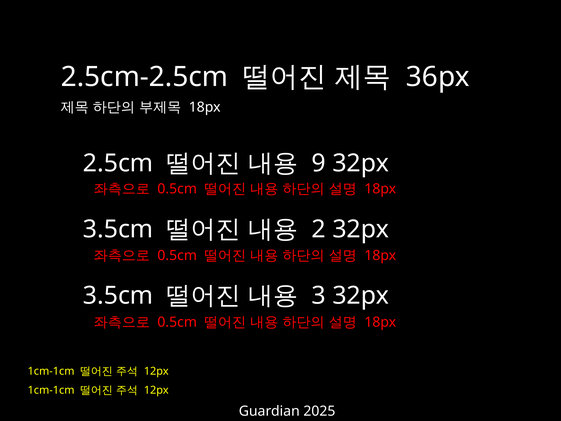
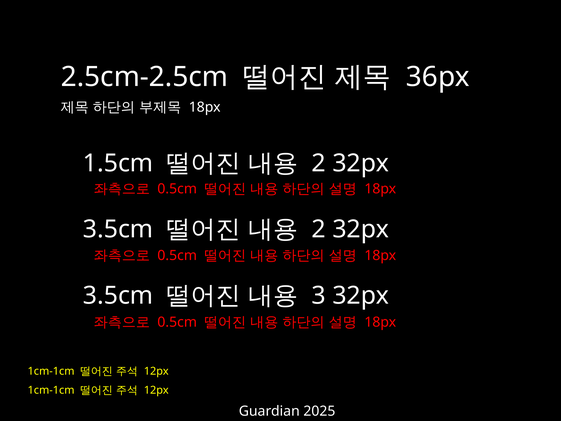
2.5cm: 2.5cm -> 1.5cm
9 at (319, 163): 9 -> 2
